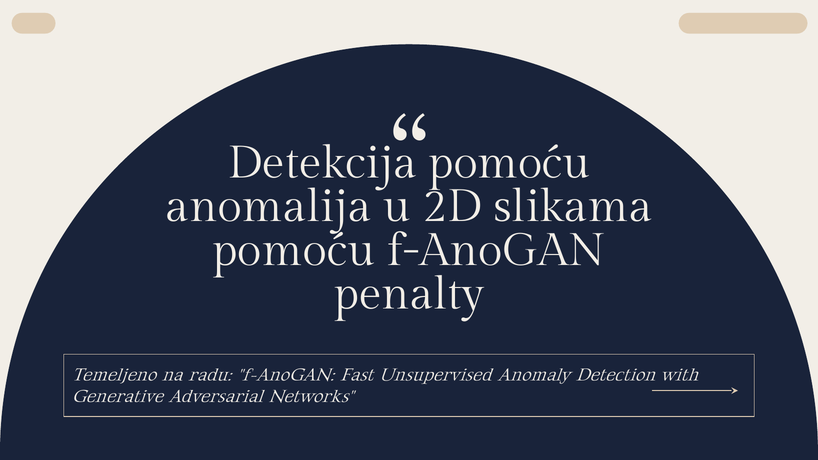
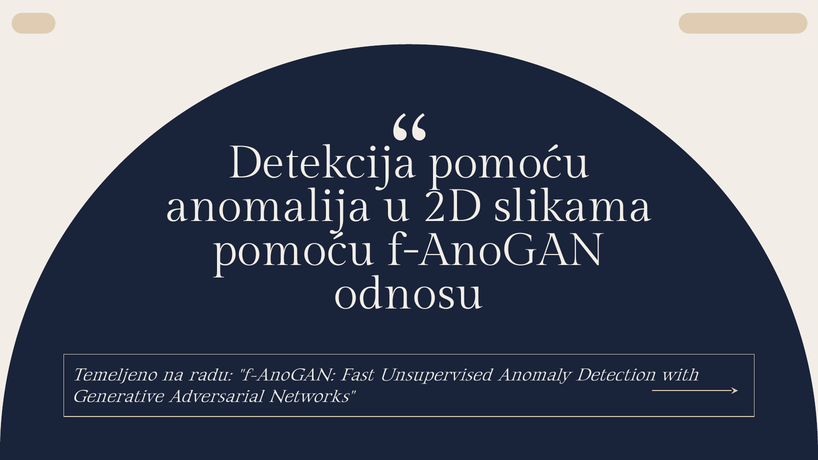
penalty: penalty -> odnosu
